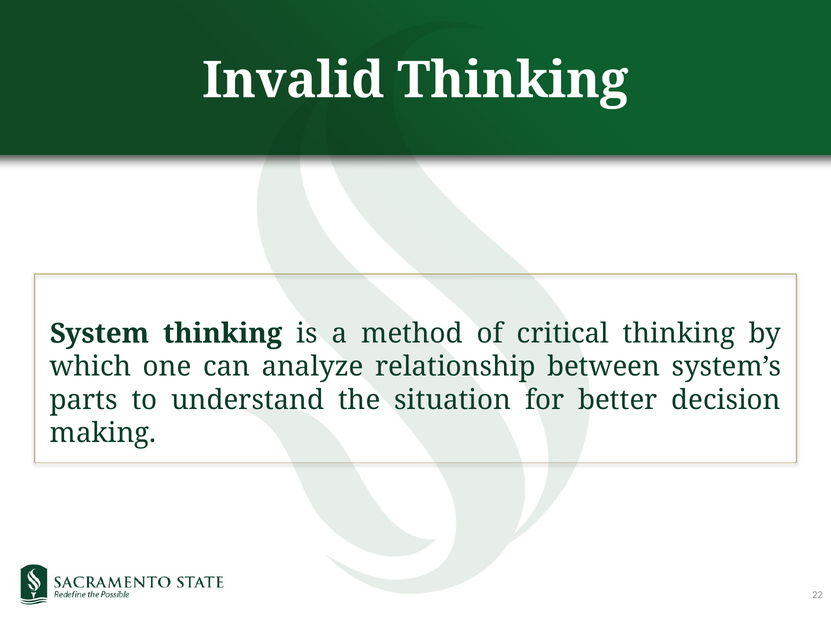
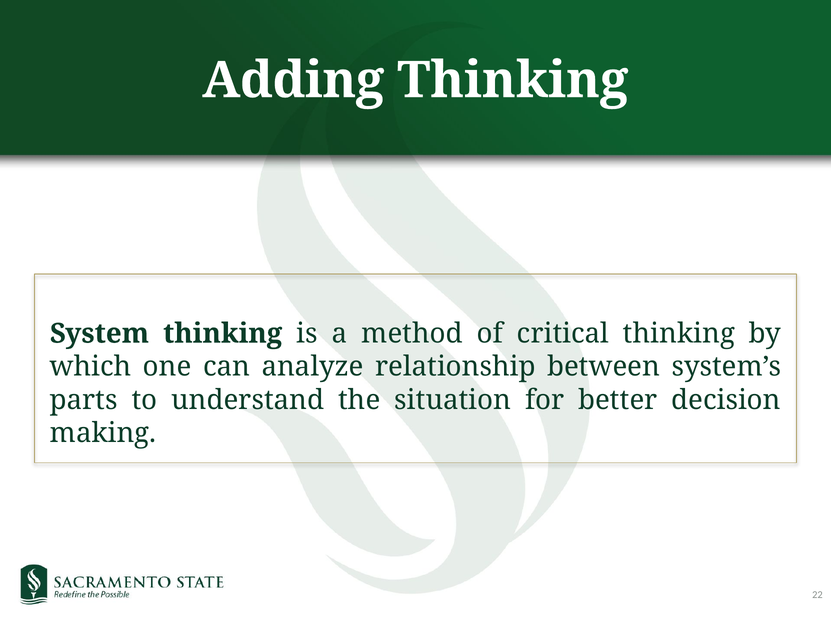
Invalid: Invalid -> Adding
